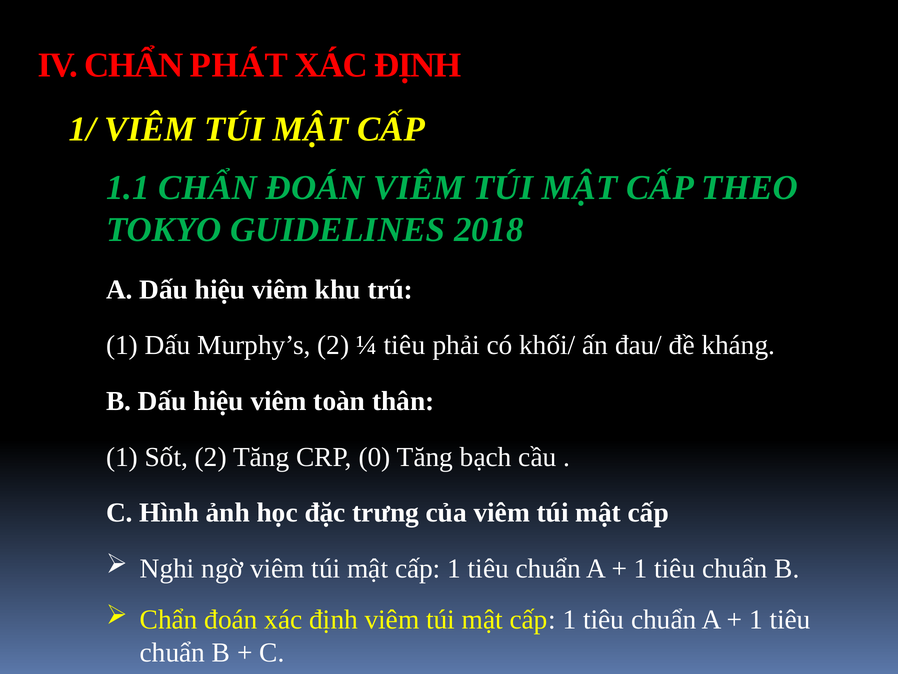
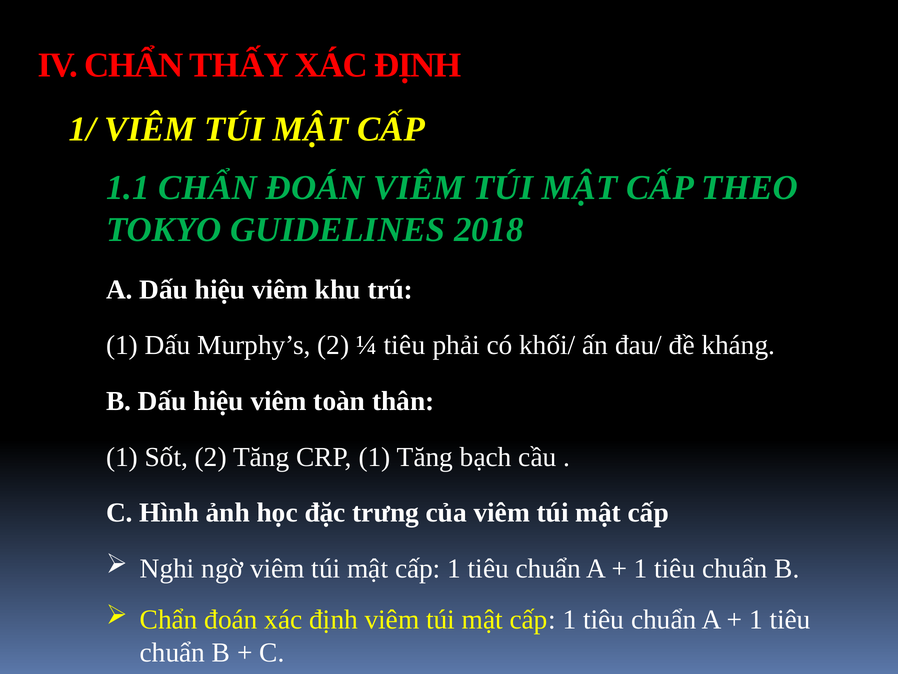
PHÁT: PHÁT -> THẤY
CRP 0: 0 -> 1
